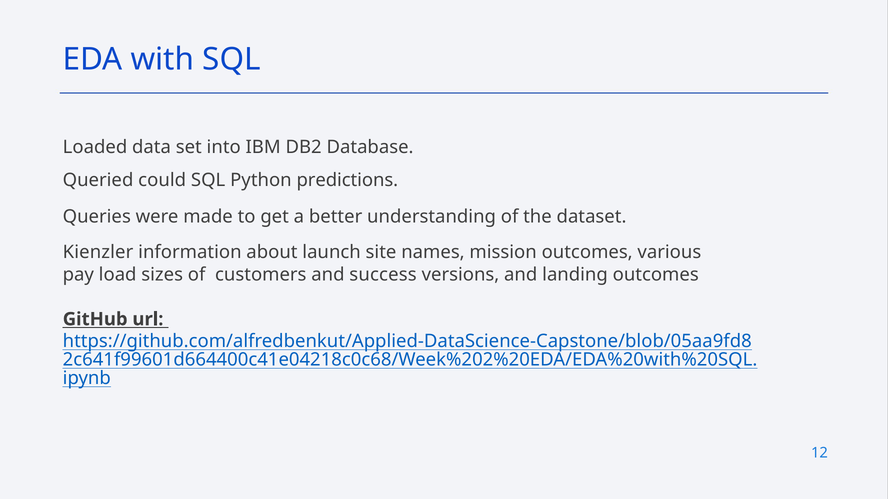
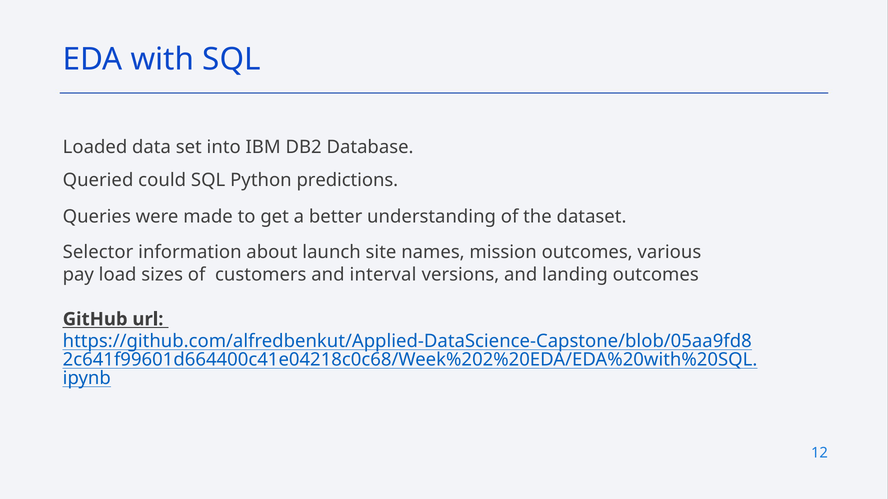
Kienzler: Kienzler -> Selector
success: success -> interval
